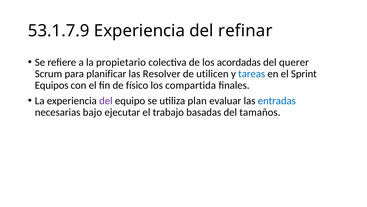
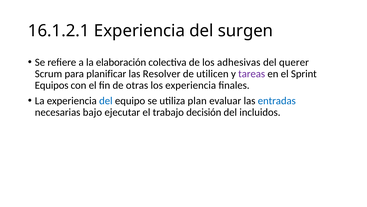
53.1.7.9: 53.1.7.9 -> 16.1.2.1
refinar: refinar -> surgen
propietario: propietario -> elaboración
acordadas: acordadas -> adhesivas
tareas colour: blue -> purple
físico: físico -> otras
los compartida: compartida -> experiencia
del at (106, 101) colour: purple -> blue
basadas: basadas -> decisión
tamaños: tamaños -> incluidos
